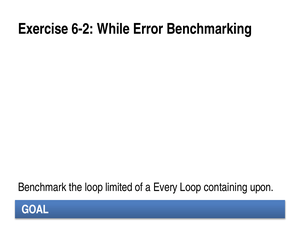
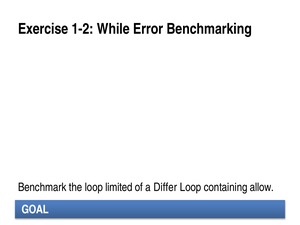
6-2: 6-2 -> 1-2
Every: Every -> Differ
upon: upon -> allow
